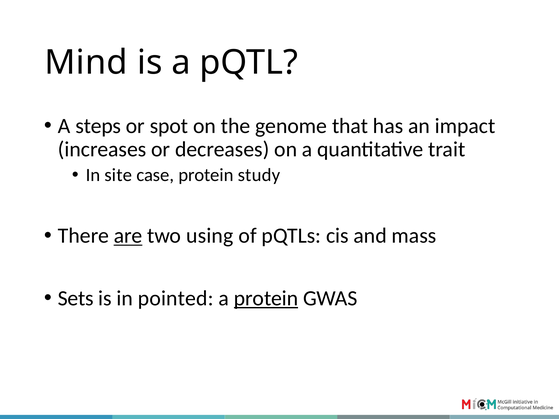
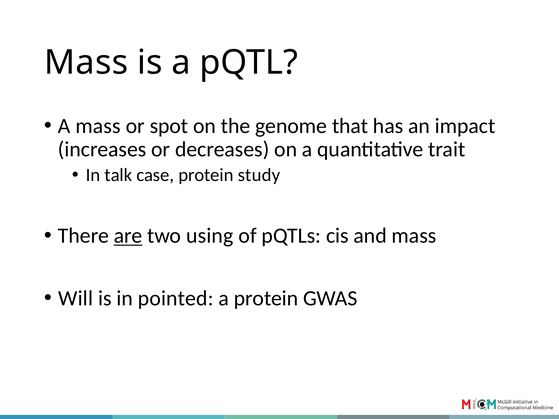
Mind at (86, 63): Mind -> Mass
A steps: steps -> mass
site: site -> talk
Sets: Sets -> Will
protein at (266, 298) underline: present -> none
